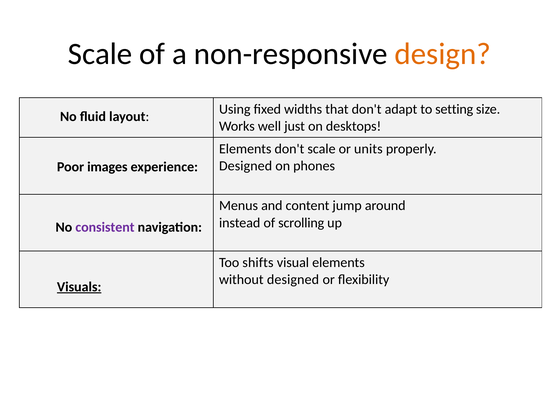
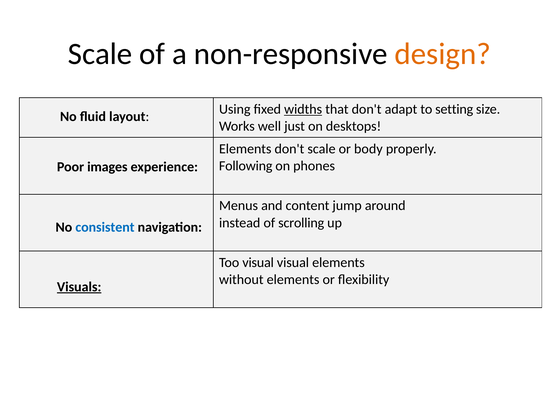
widths underline: none -> present
units: units -> body
Designed at (246, 166): Designed -> Following
consistent colour: purple -> blue
Too shifts: shifts -> visual
without designed: designed -> elements
